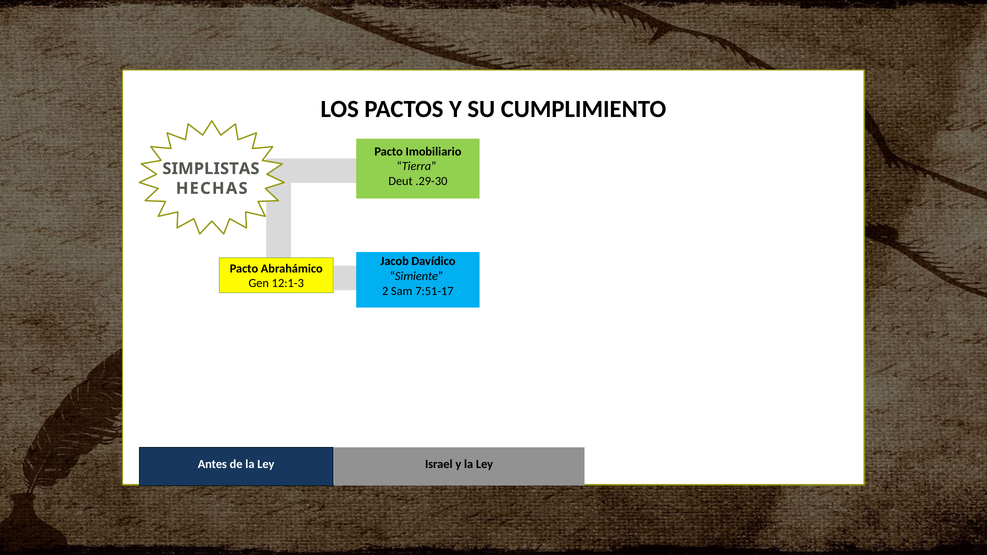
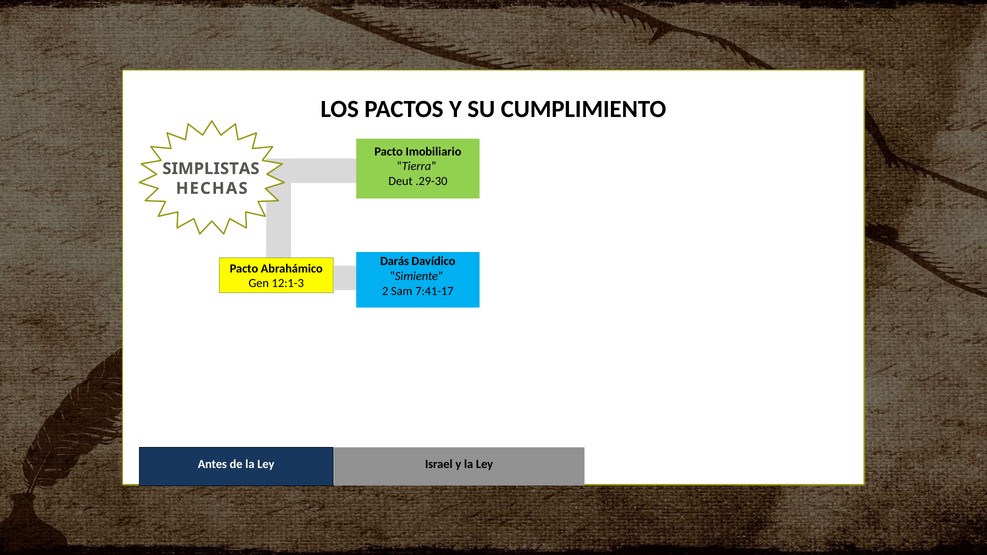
Jacob: Jacob -> Darás
7:51-17: 7:51-17 -> 7:41-17
